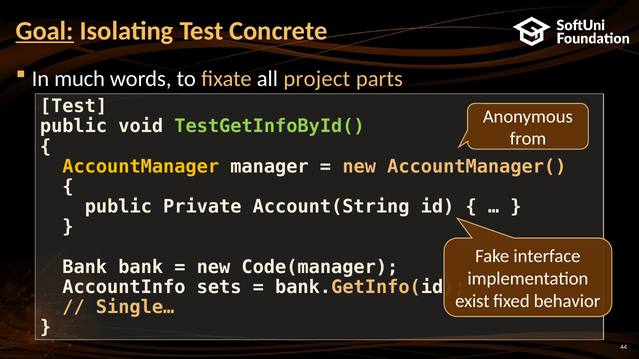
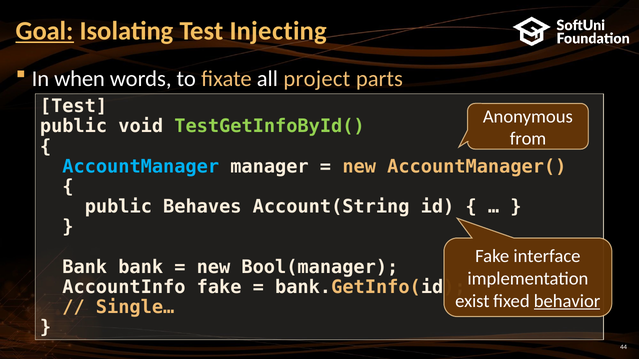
Concrete: Concrete -> Injecting
much: much -> when
AccountManager colour: yellow -> light blue
Private: Private -> Behaves
Code(manager: Code(manager -> Bool(manager
AccountInfo sets: sets -> fake
behavior underline: none -> present
